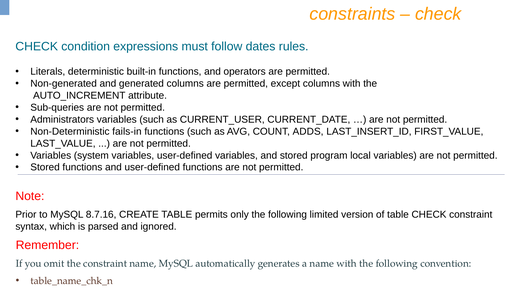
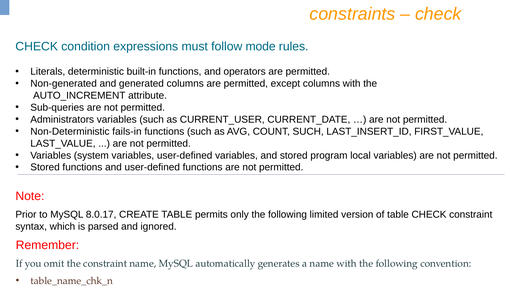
dates: dates -> mode
COUNT ADDS: ADDS -> SUCH
8.7.16: 8.7.16 -> 8.0.17
